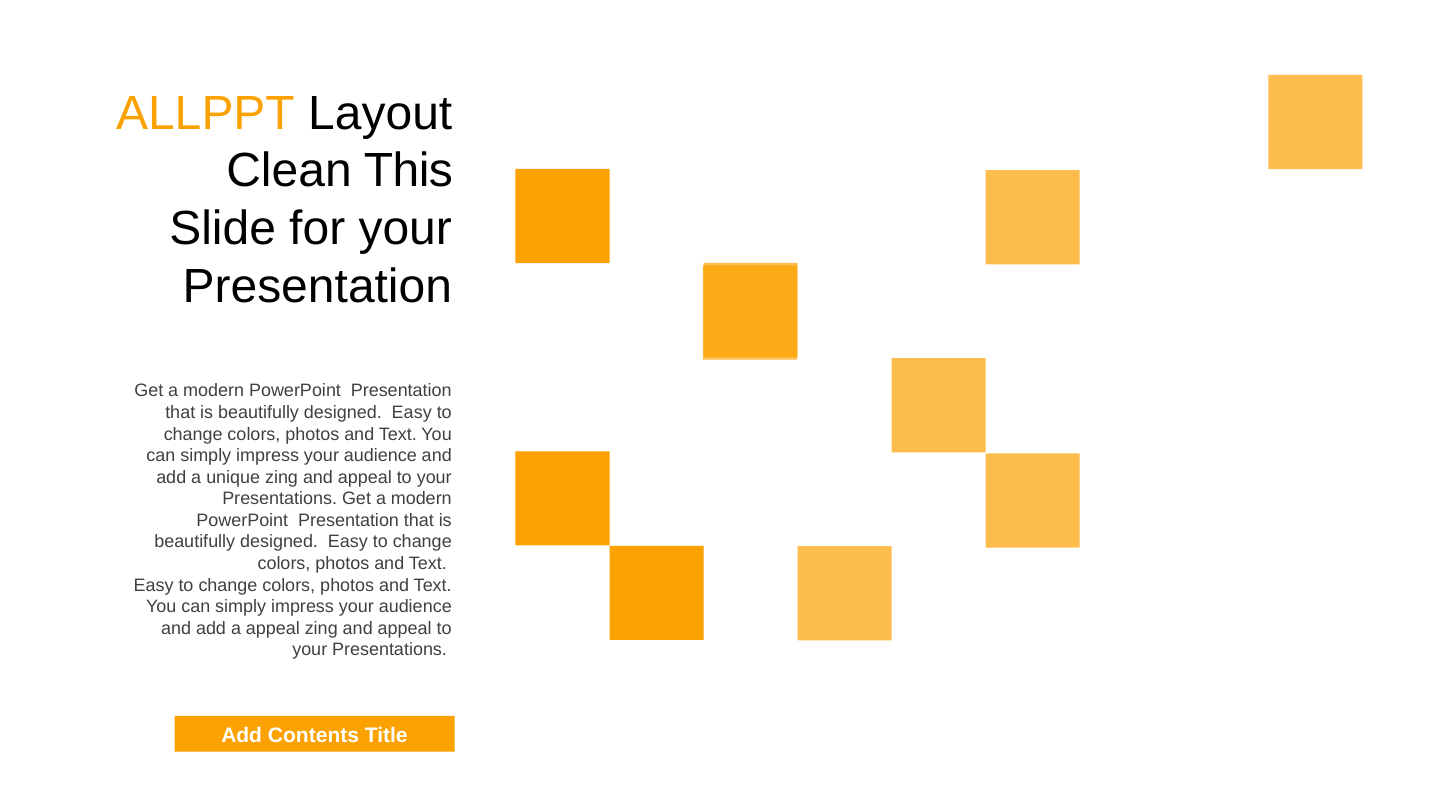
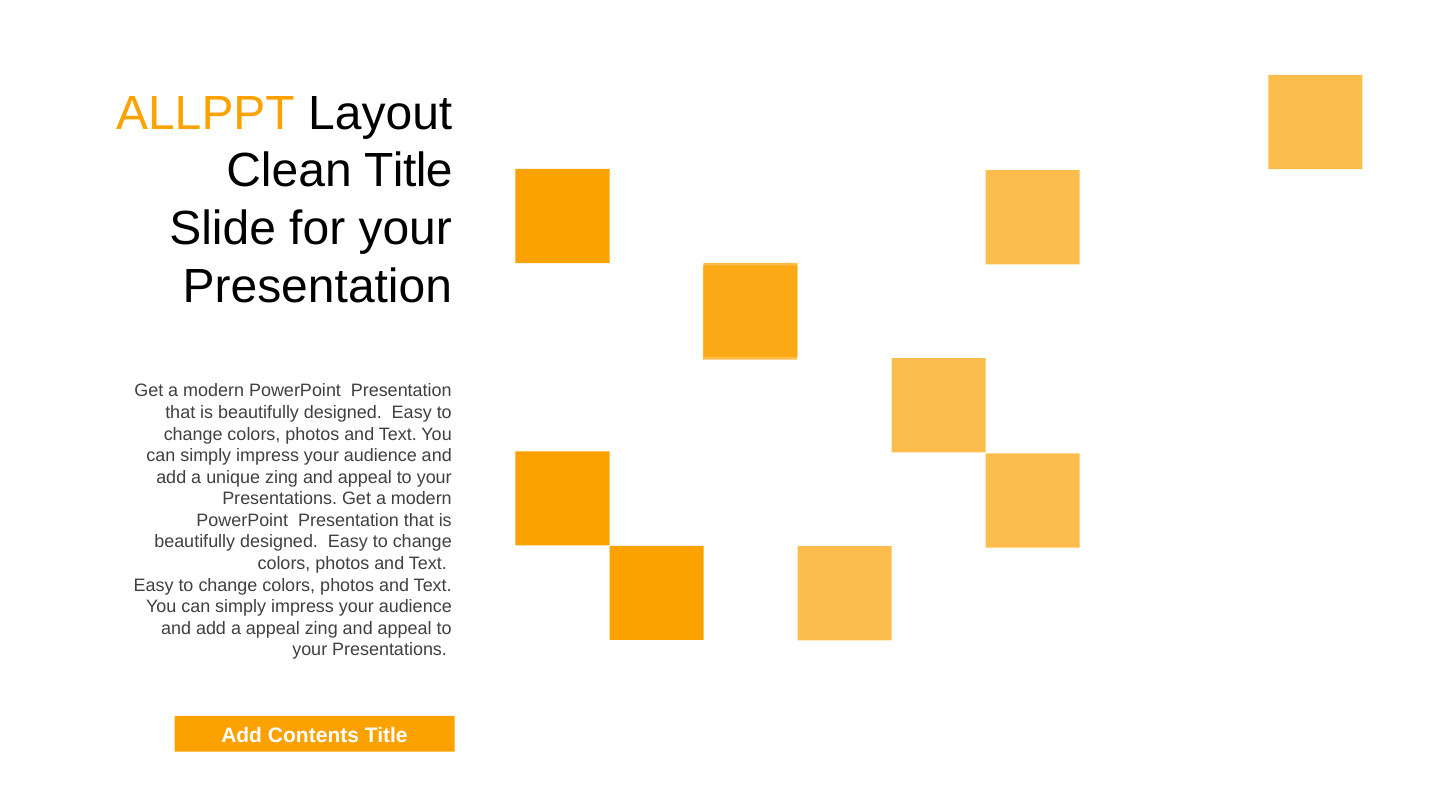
Clean This: This -> Title
